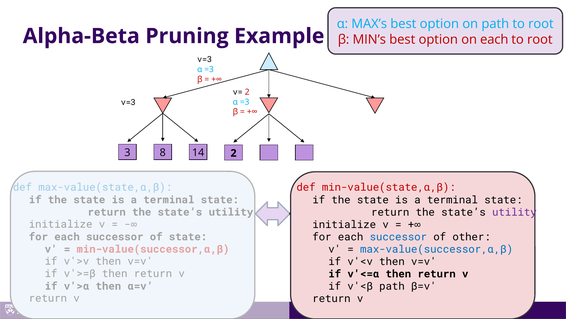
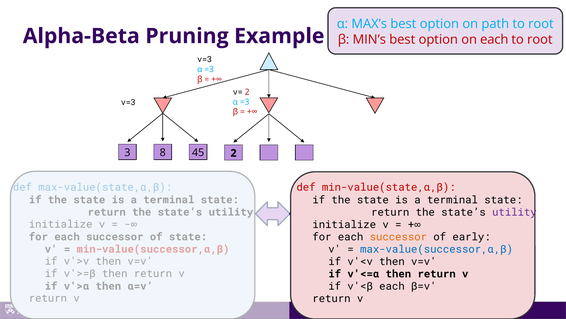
14: 14 -> 45
successor at (398, 236) colour: blue -> orange
other: other -> early
v'<β path: path -> each
